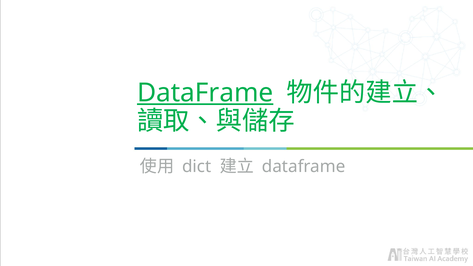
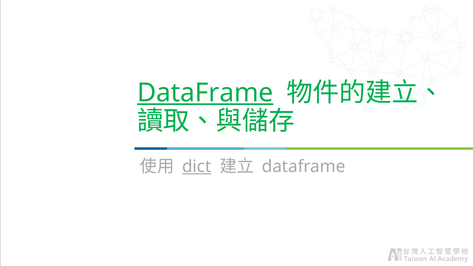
dict underline: none -> present
